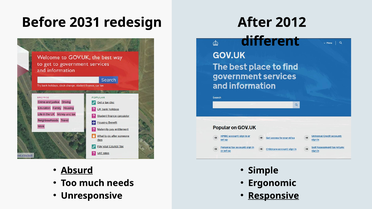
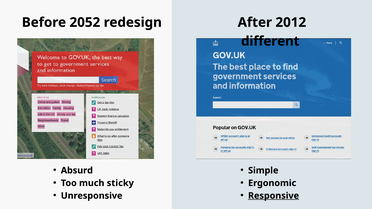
2031: 2031 -> 2052
Absurd underline: present -> none
needs: needs -> sticky
